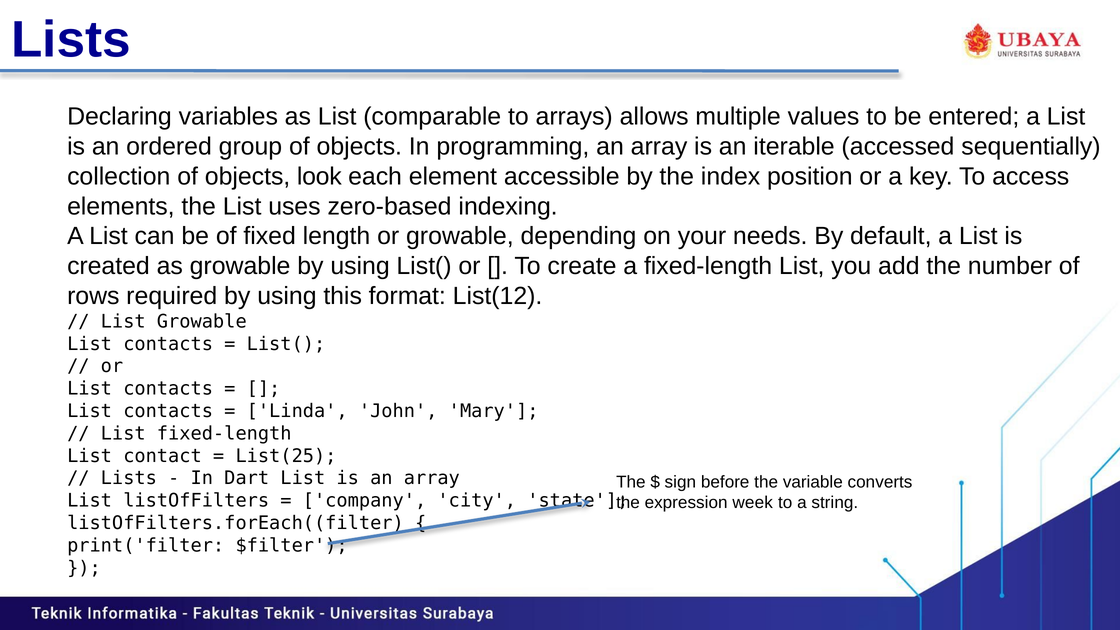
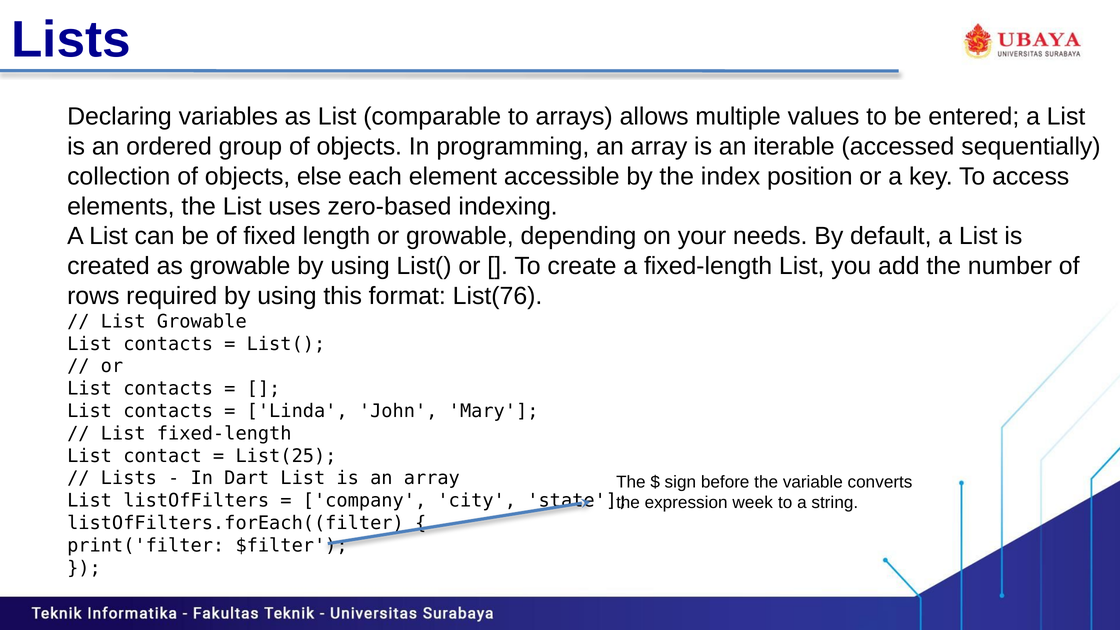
look: look -> else
List(12: List(12 -> List(76
